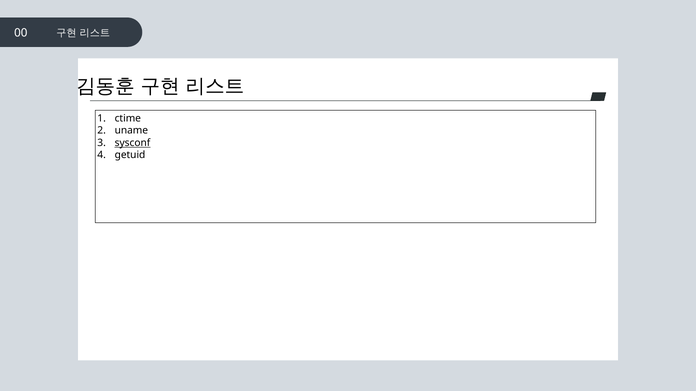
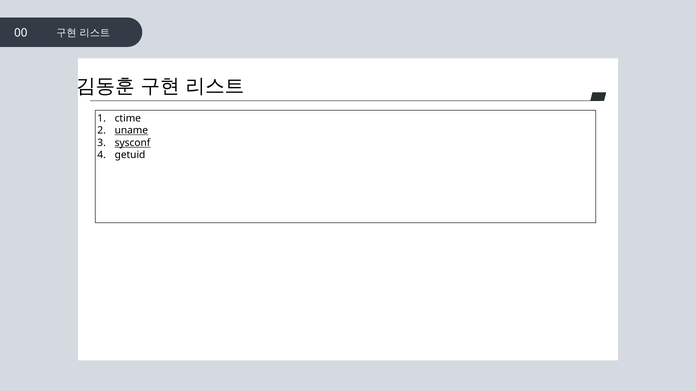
uname underline: none -> present
